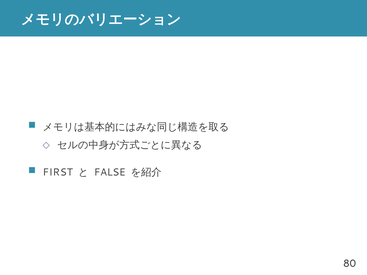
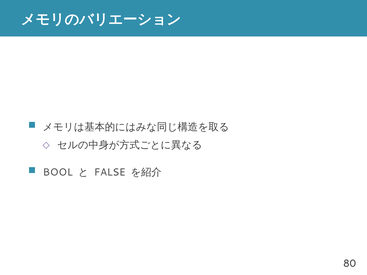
FIRST: FIRST -> BOOL
